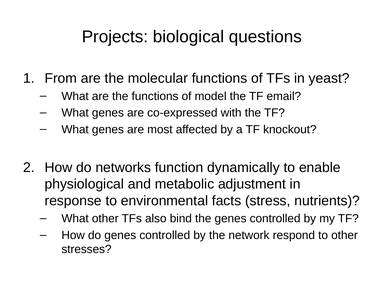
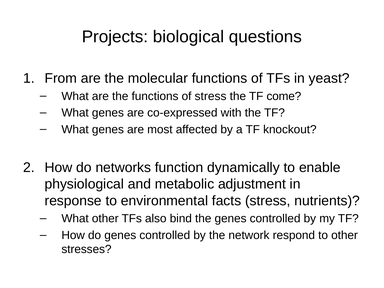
of model: model -> stress
email: email -> come
